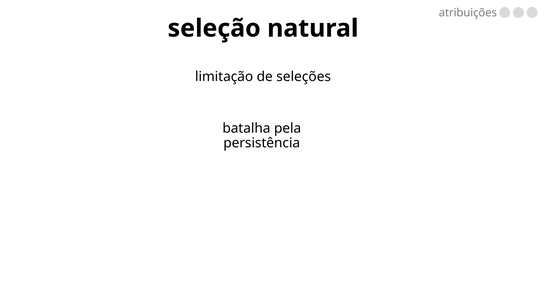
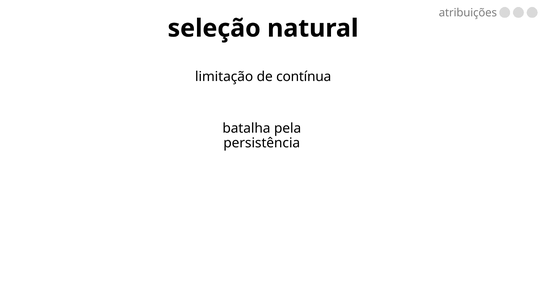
seleções: seleções -> contínua
